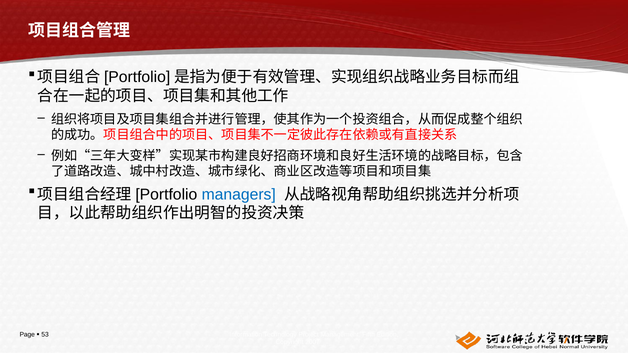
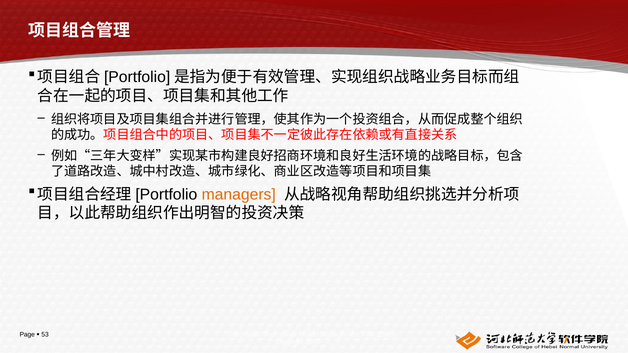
managers colour: blue -> orange
